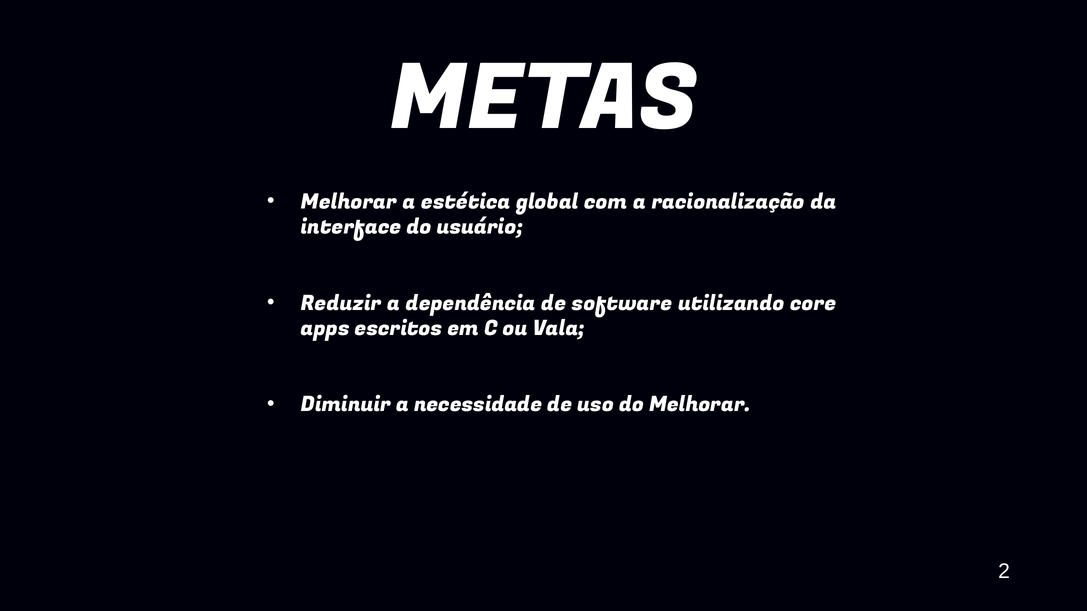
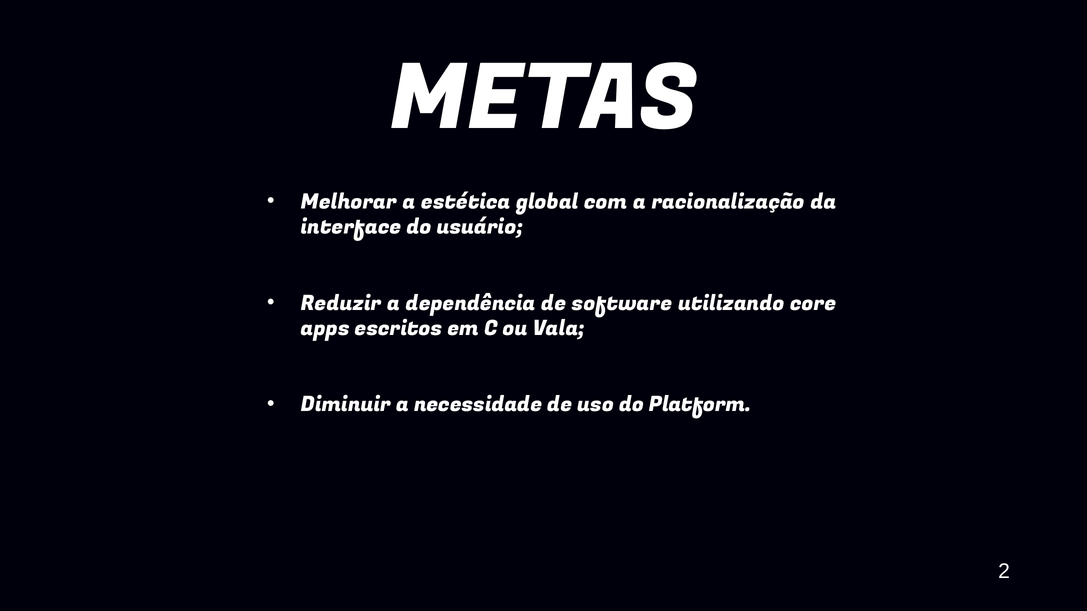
do Melhorar: Melhorar -> Platform
